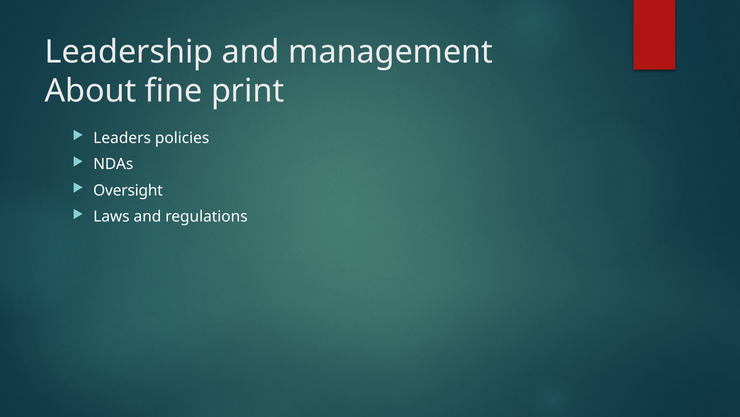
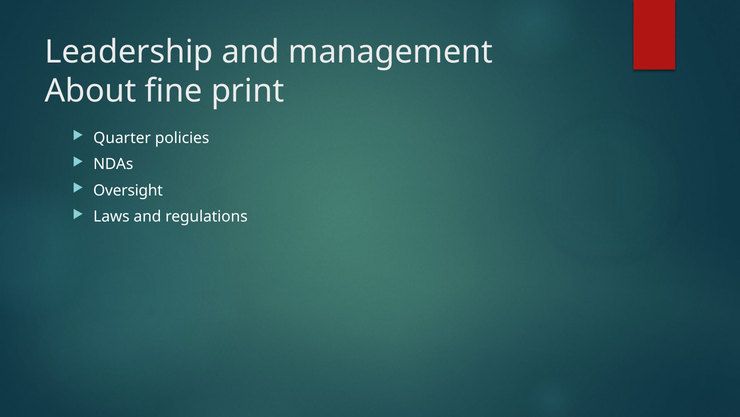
Leaders: Leaders -> Quarter
